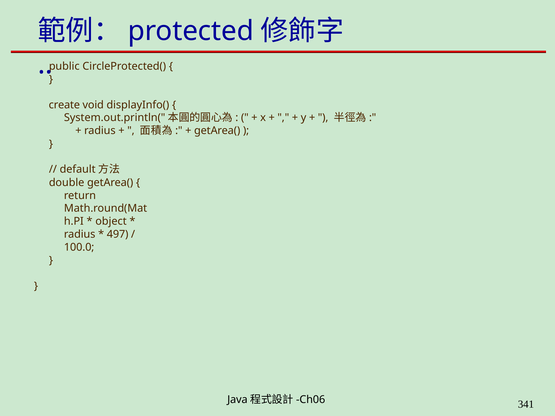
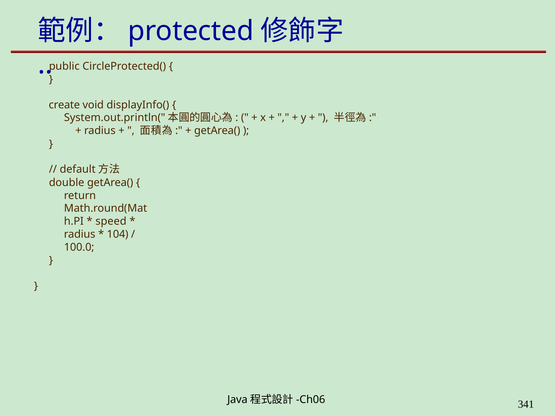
object: object -> speed
497: 497 -> 104
